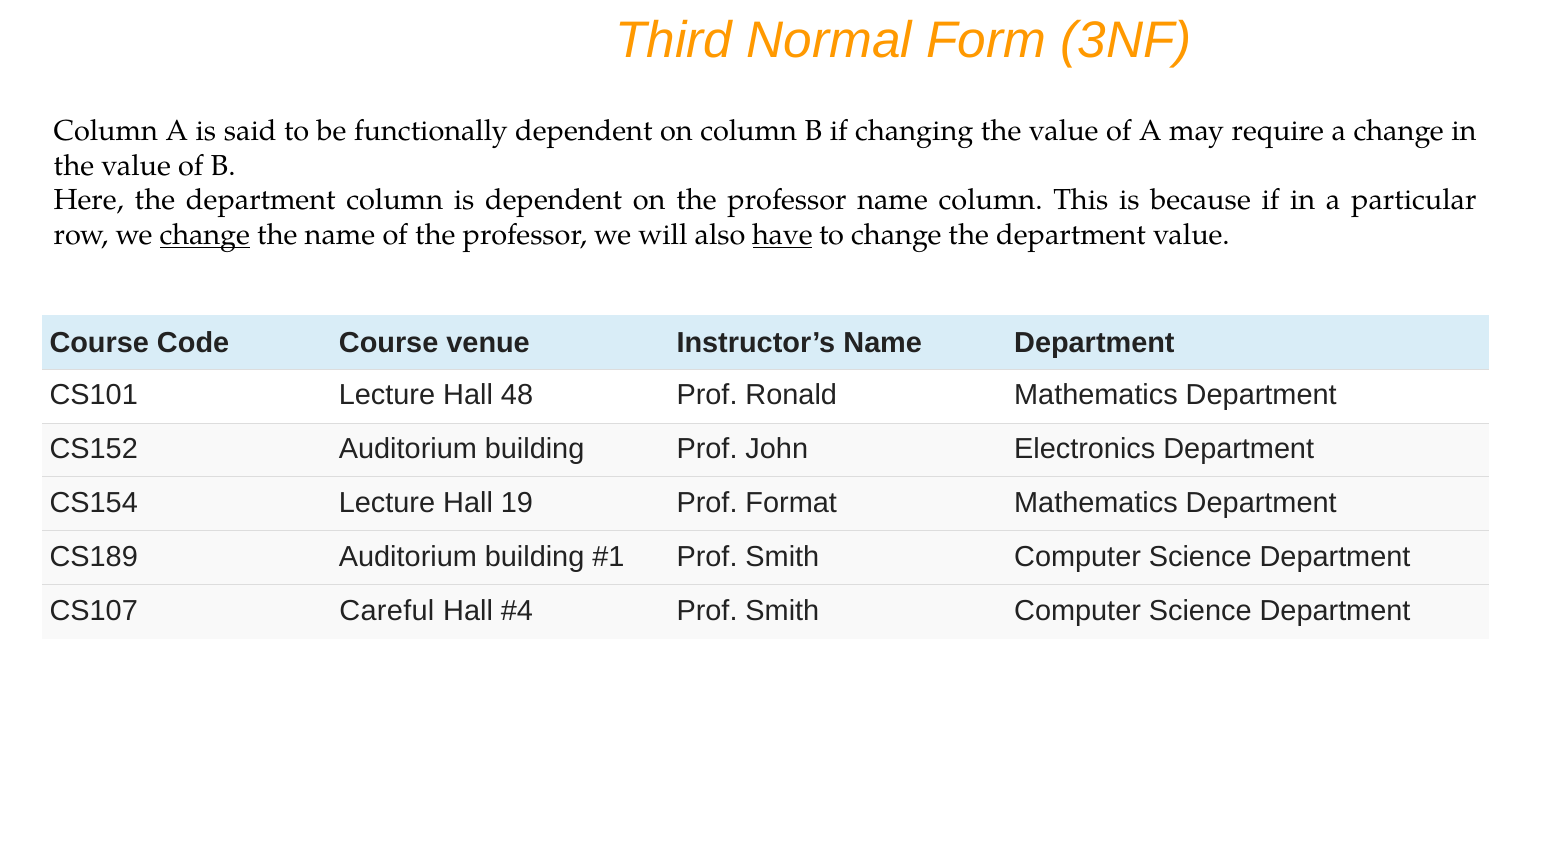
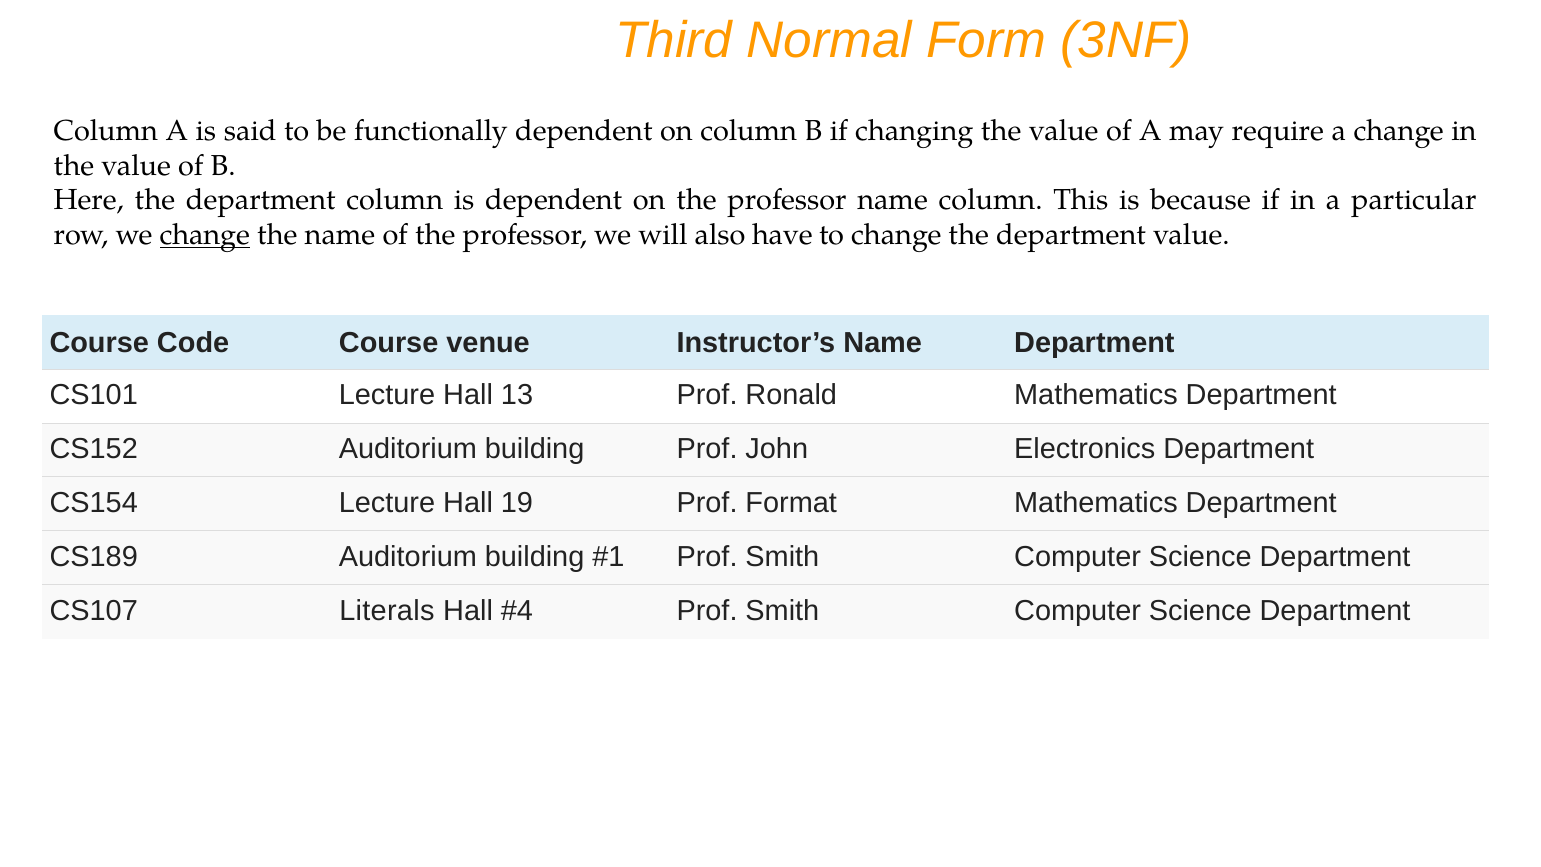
have underline: present -> none
48: 48 -> 13
Careful: Careful -> Literals
